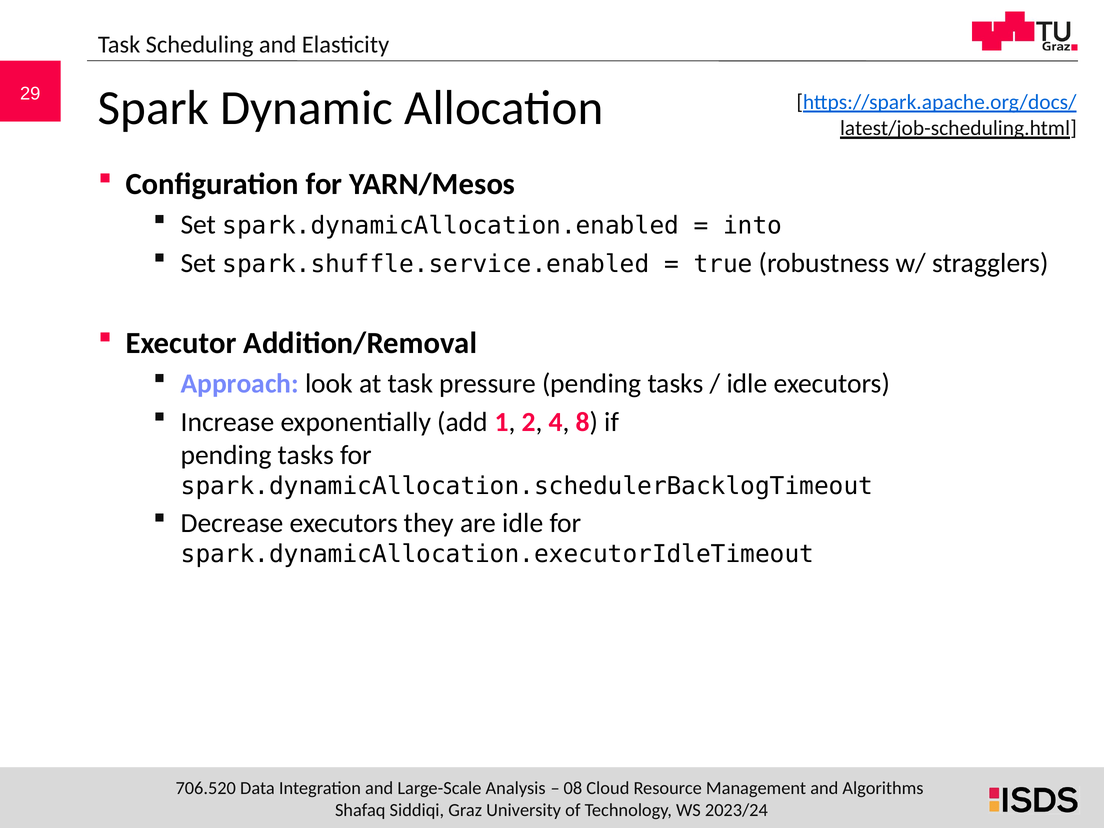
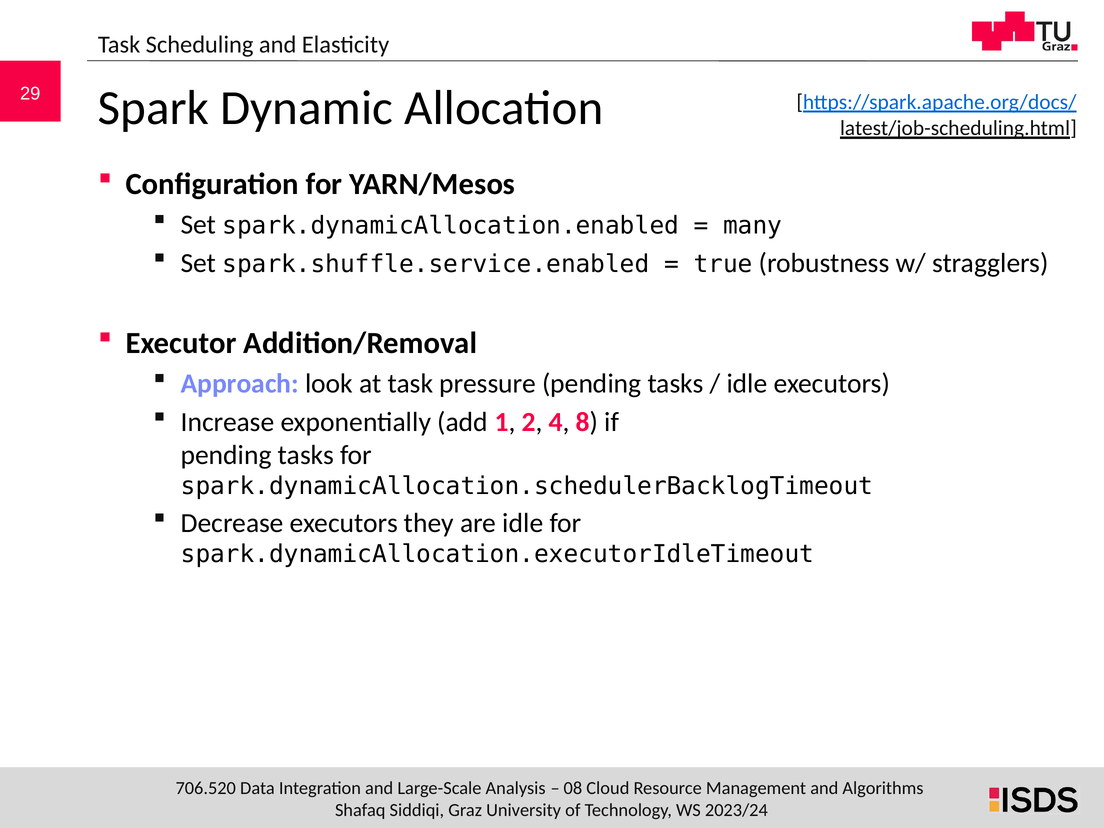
into: into -> many
